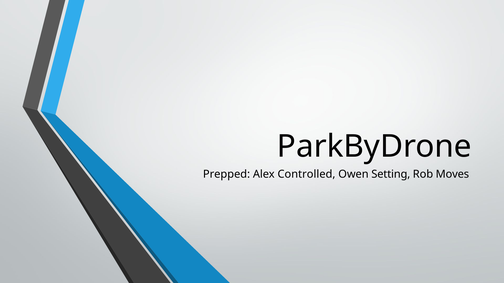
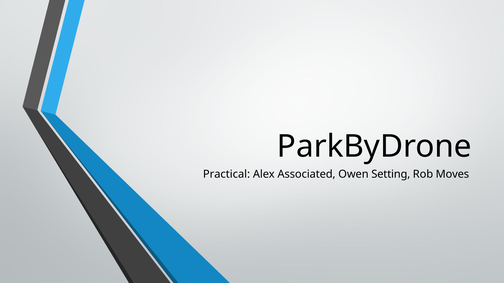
Prepped: Prepped -> Practical
Controlled: Controlled -> Associated
